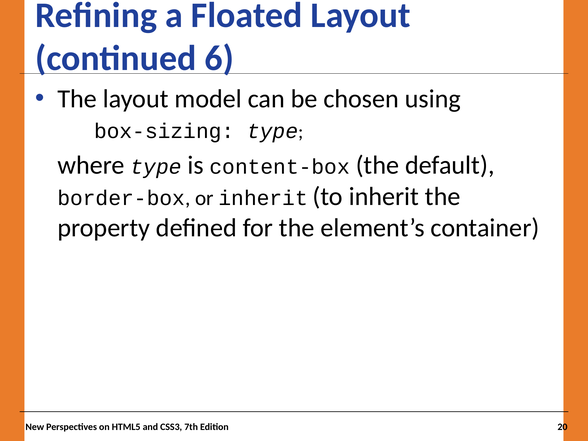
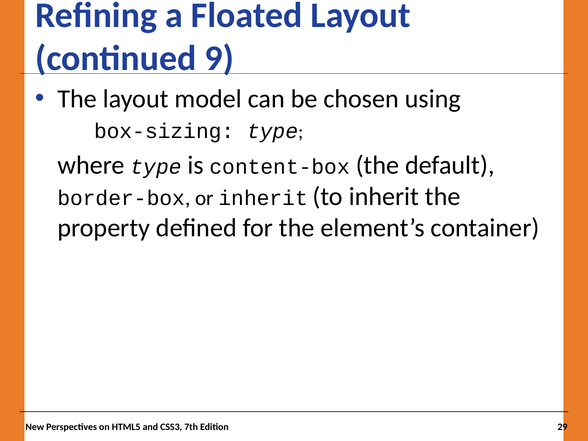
6: 6 -> 9
20: 20 -> 29
